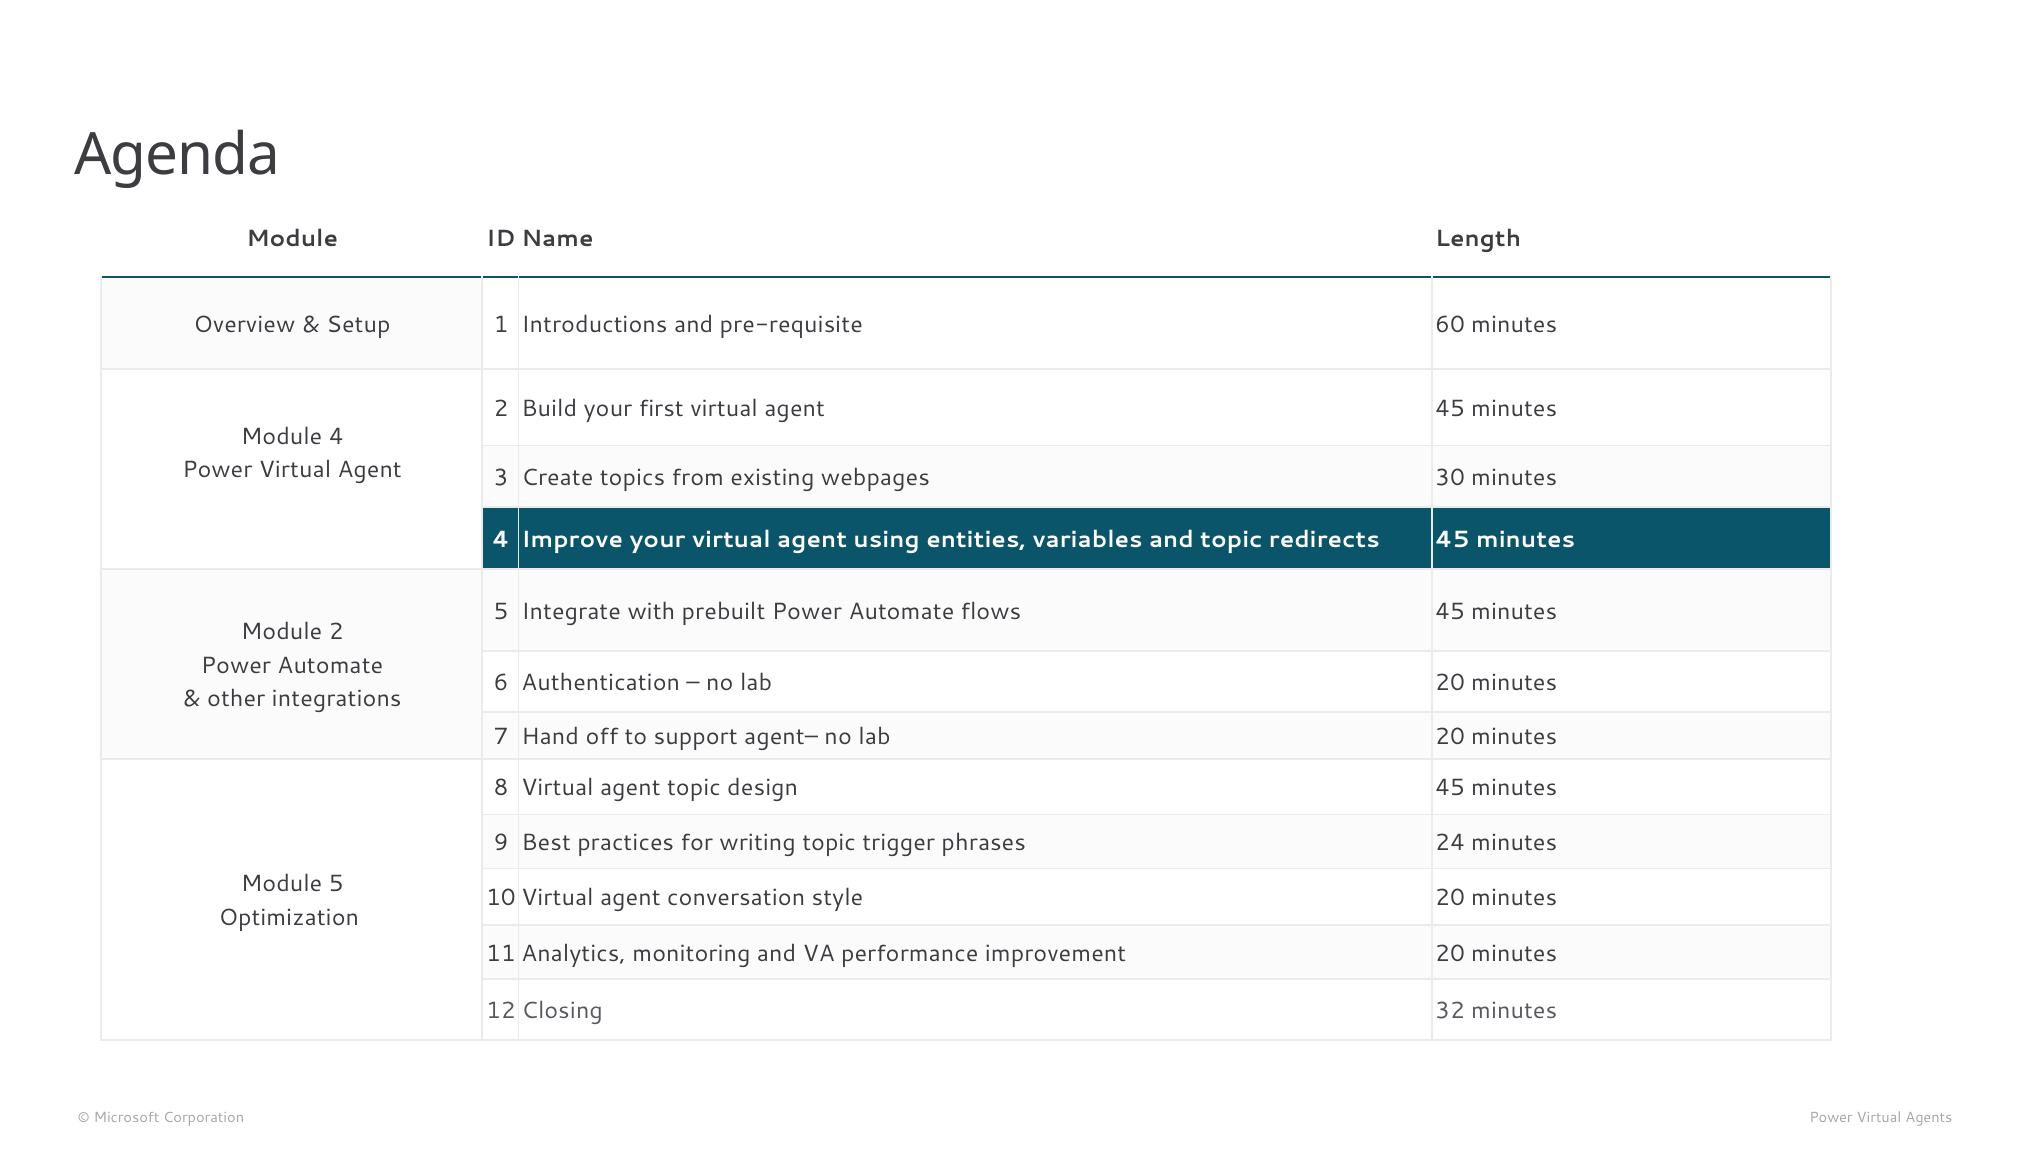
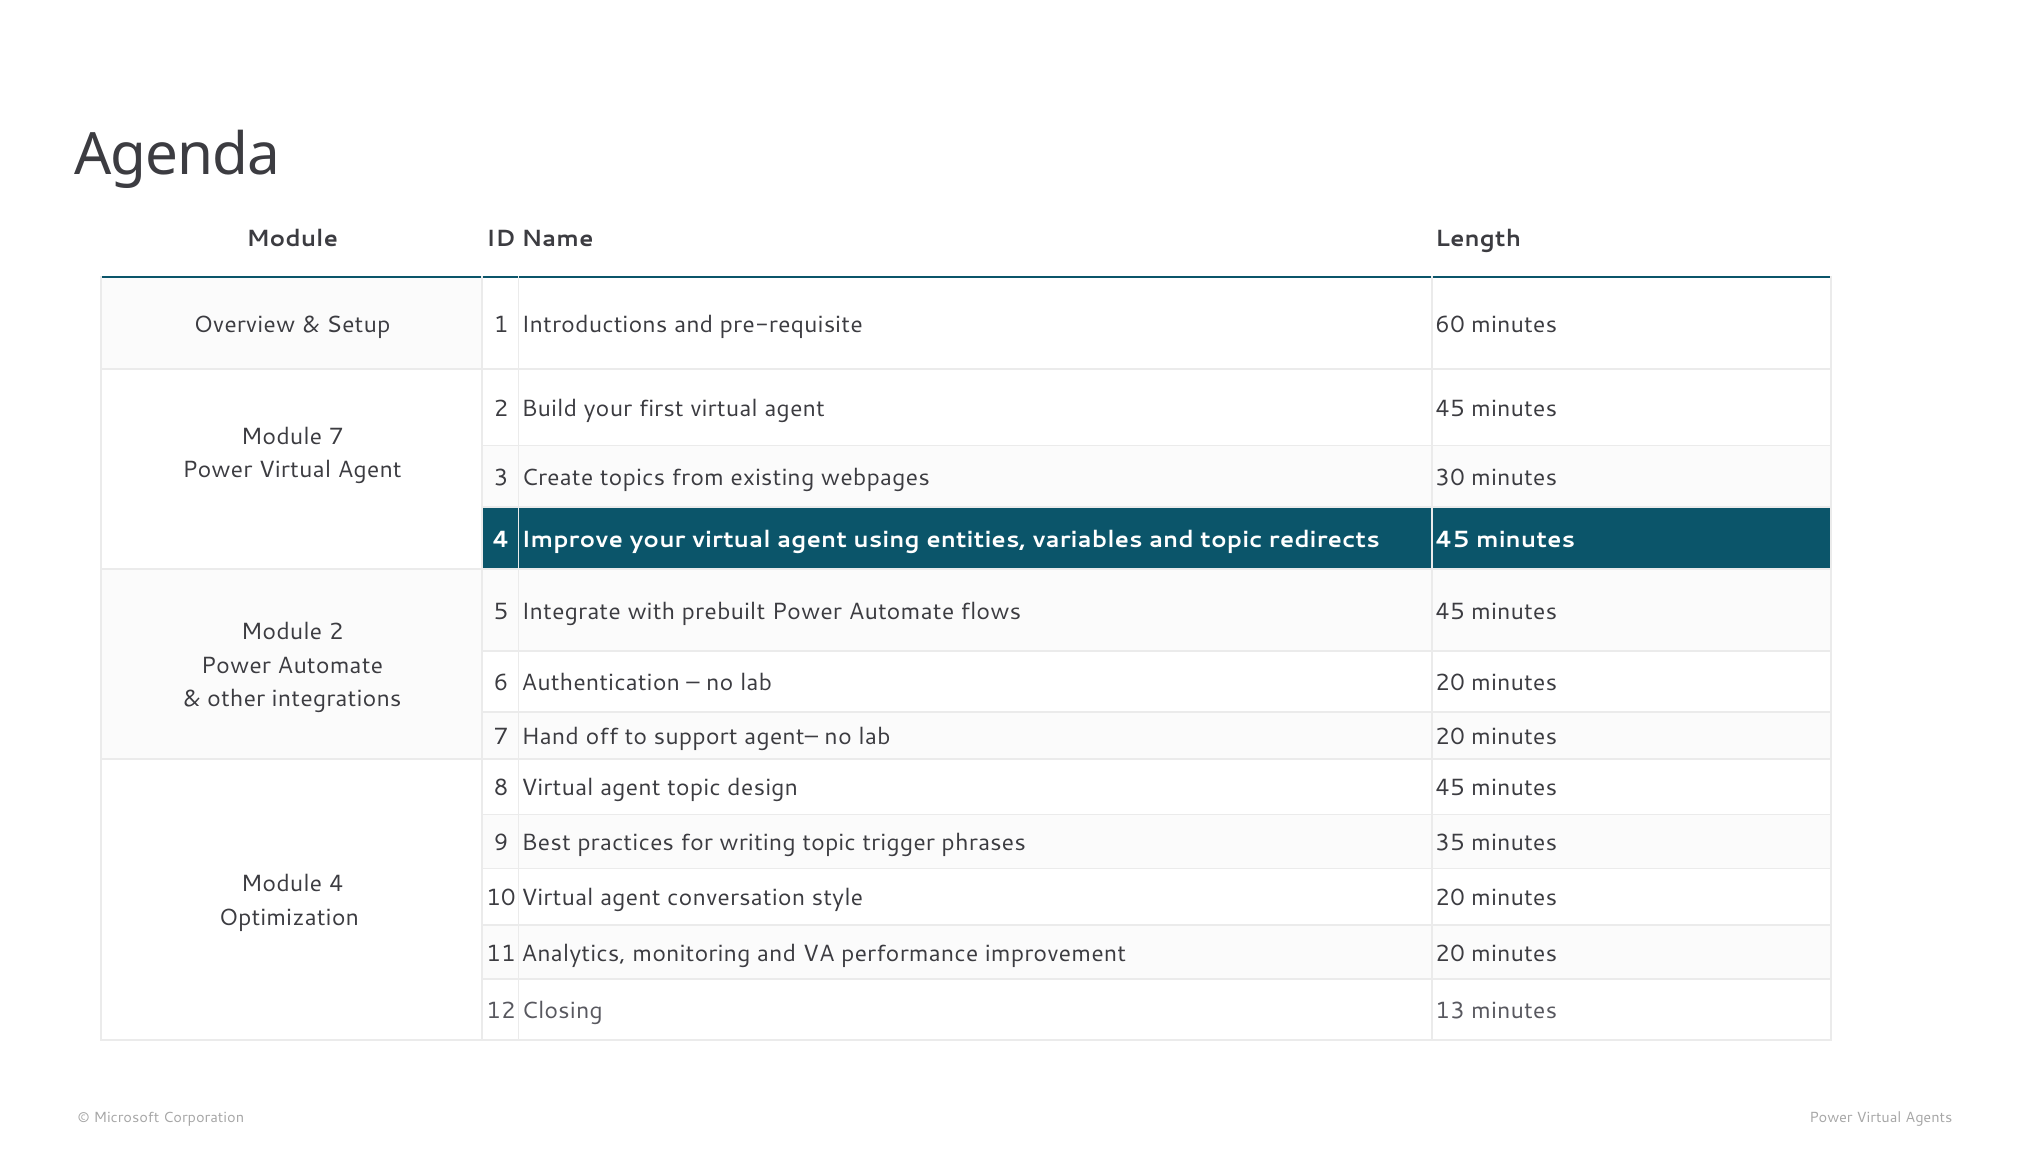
Module 4: 4 -> 7
24: 24 -> 35
Module 5: 5 -> 4
32: 32 -> 13
